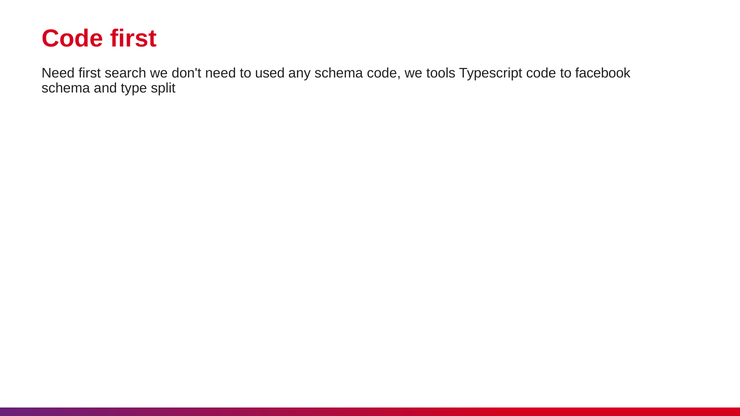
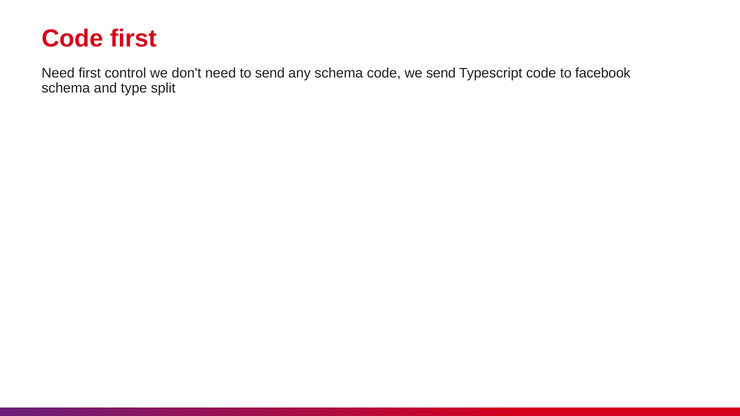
search: search -> control
to used: used -> send
we tools: tools -> send
